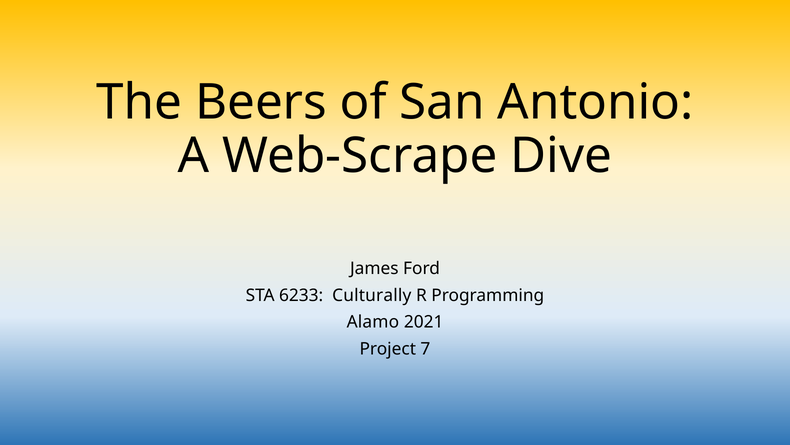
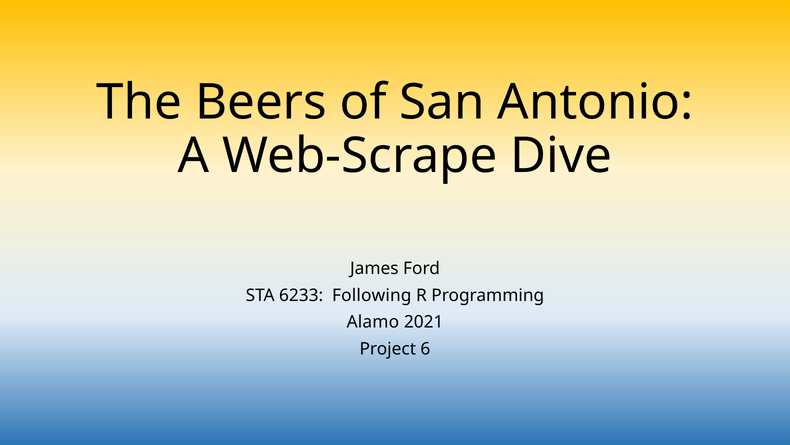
Culturally: Culturally -> Following
7: 7 -> 6
